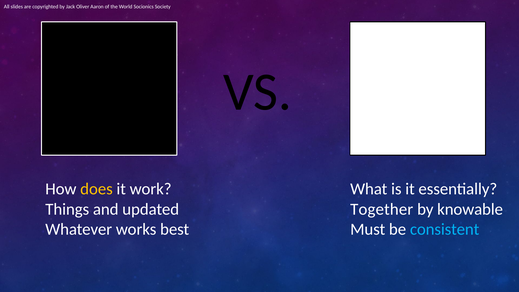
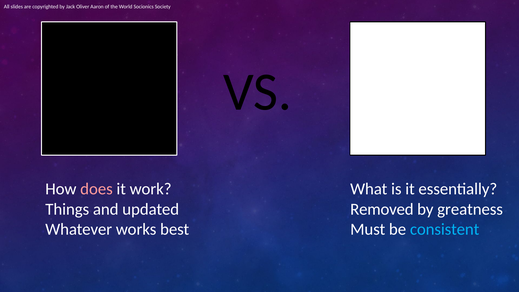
does colour: yellow -> pink
Together: Together -> Removed
knowable: knowable -> greatness
